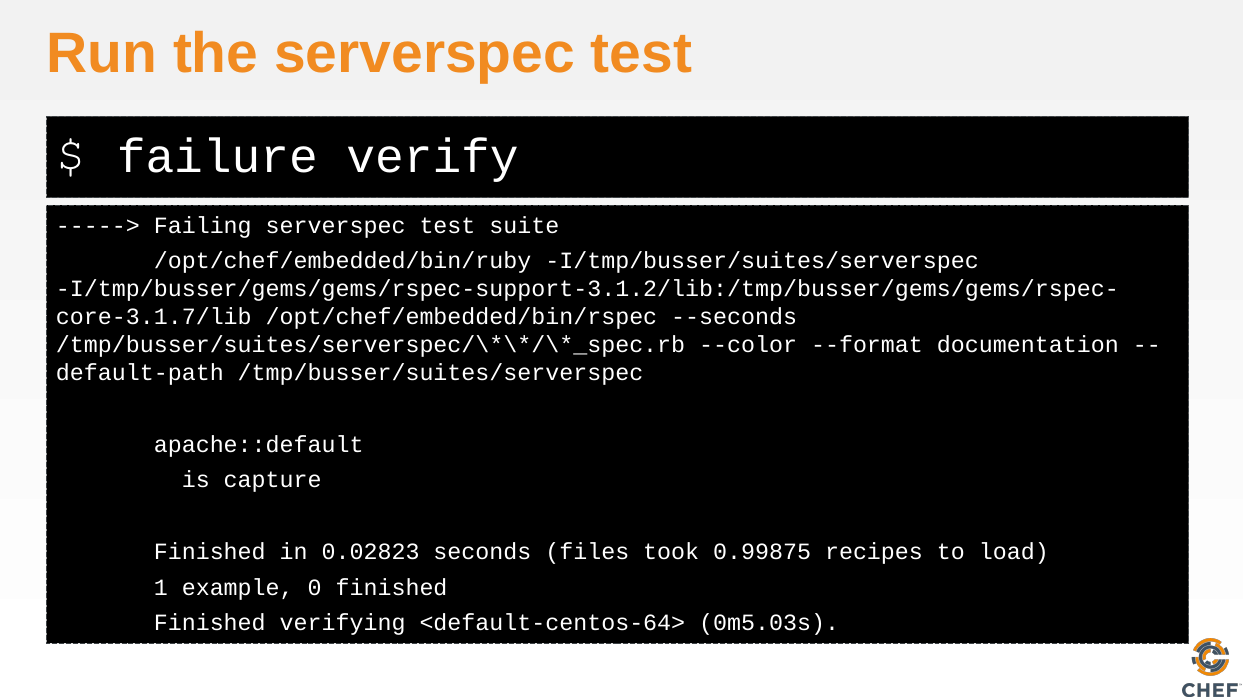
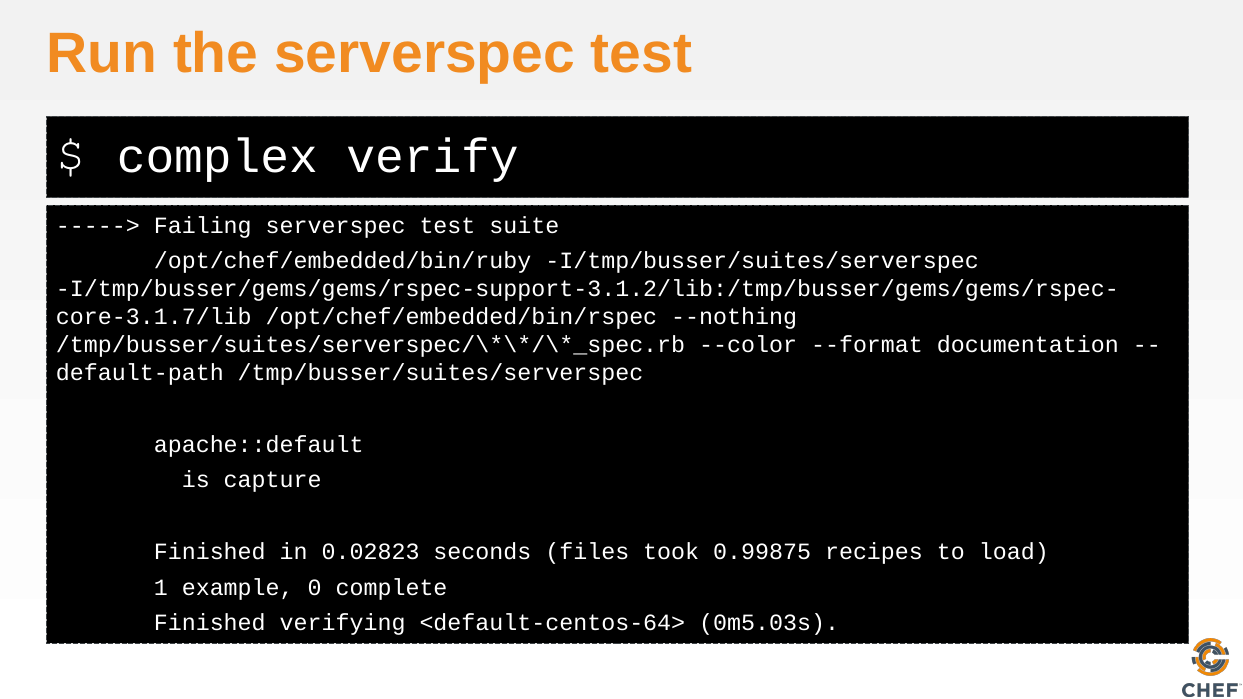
failure: failure -> complex
--seconds: --seconds -> --nothing
0 finished: finished -> complete
